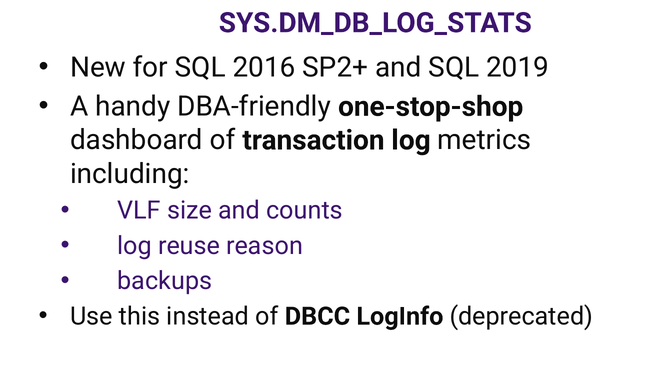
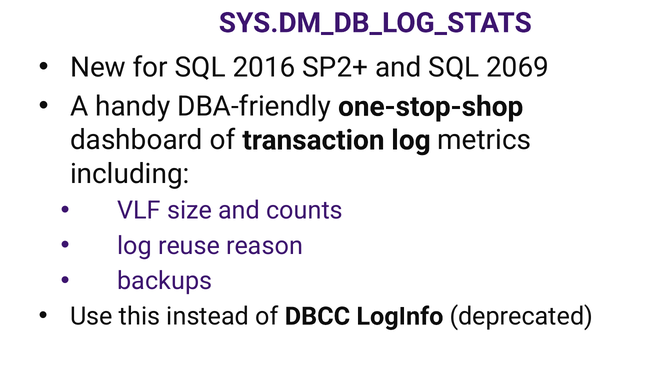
2019: 2019 -> 2069
